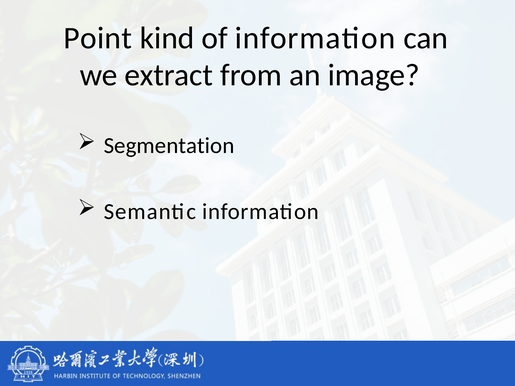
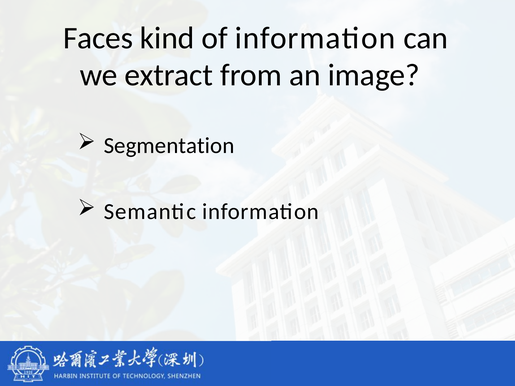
Point: Point -> Faces
